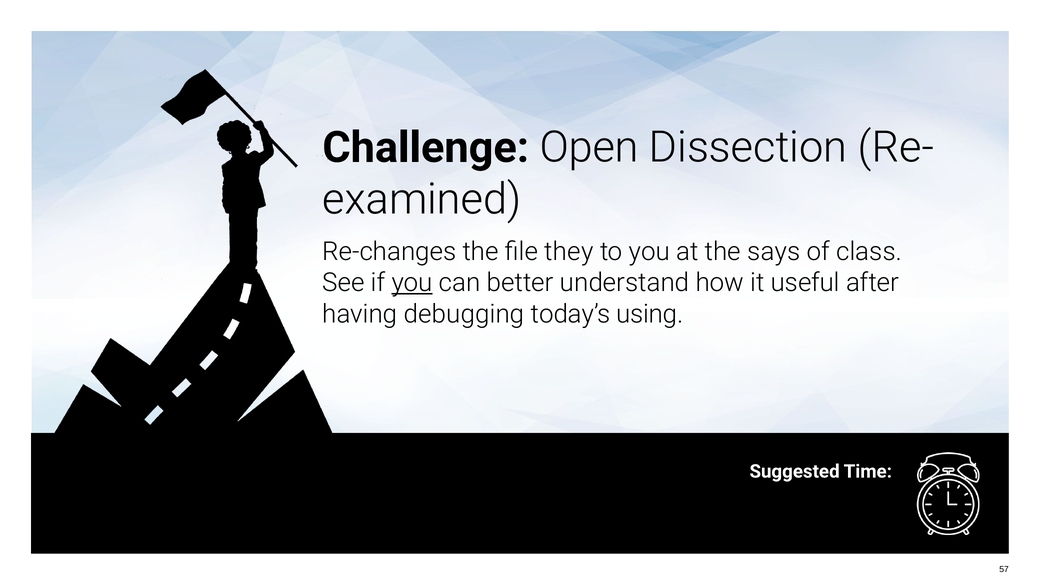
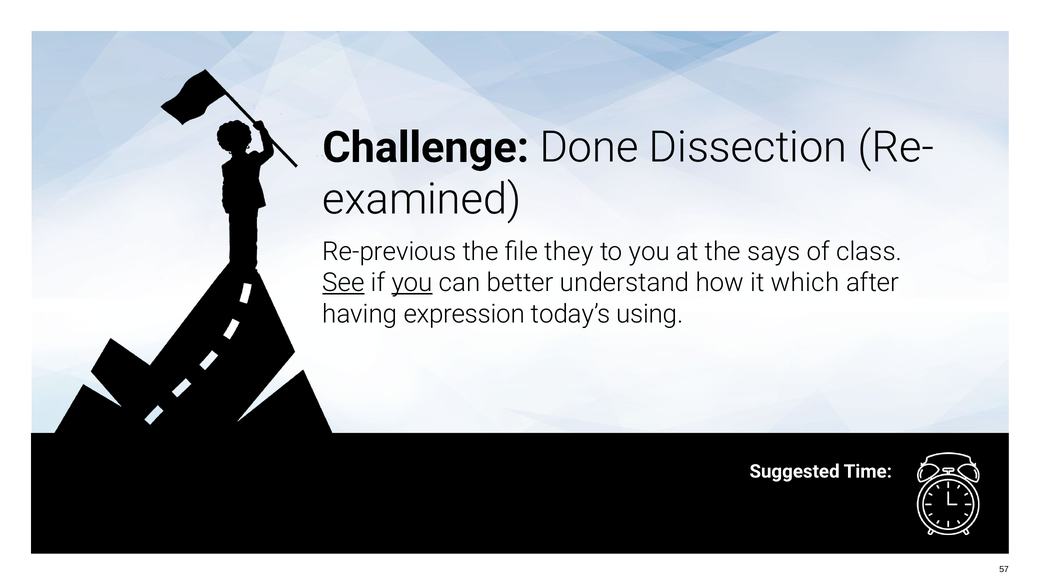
Open: Open -> Done
Re-changes: Re-changes -> Re-previous
See underline: none -> present
useful: useful -> which
debugging: debugging -> expression
